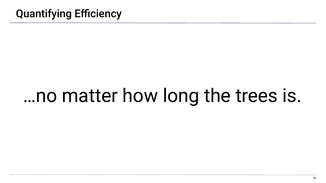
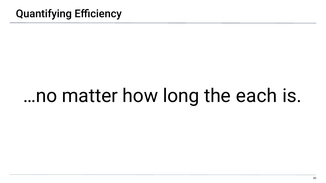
trees: trees -> each
